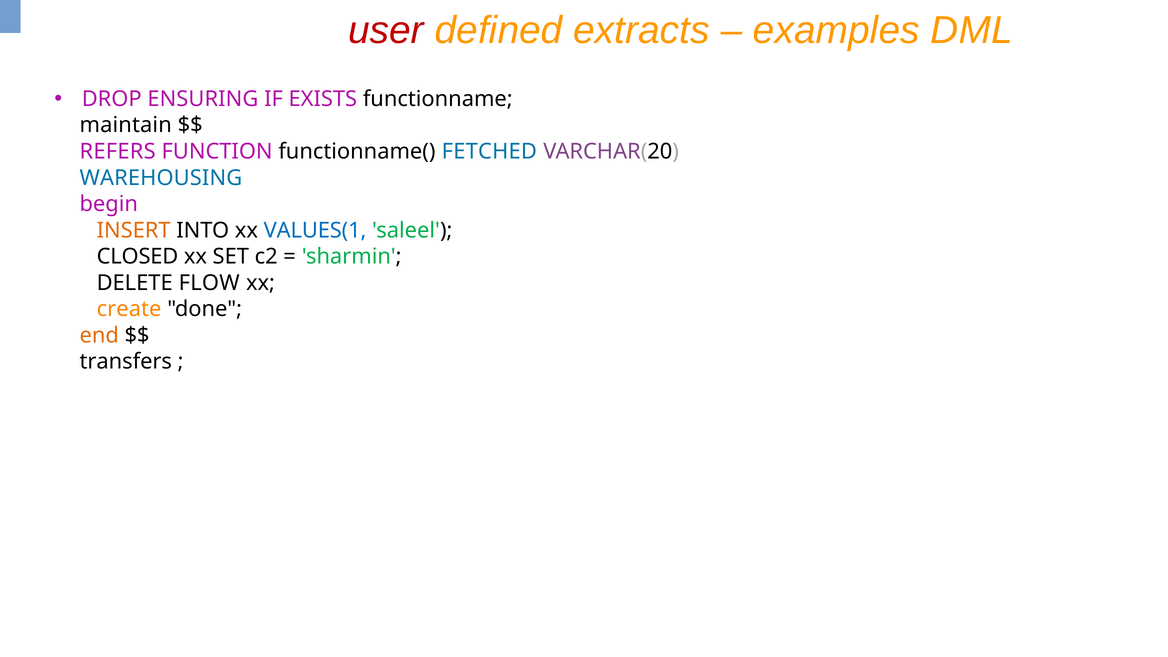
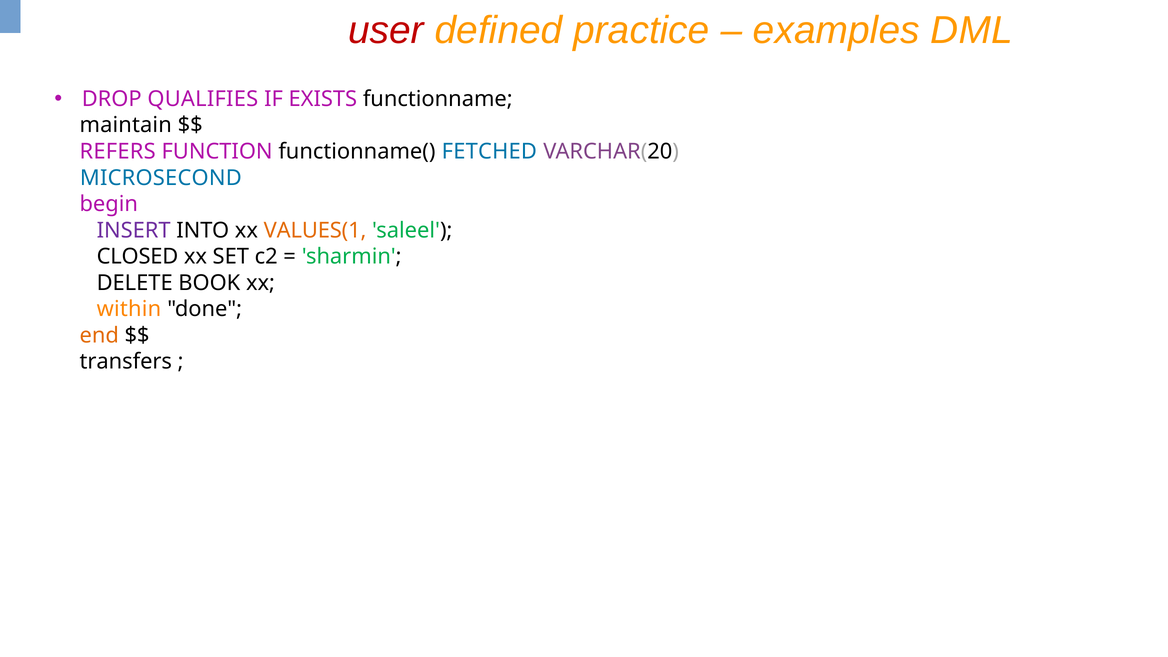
extracts: extracts -> practice
ENSURING: ENSURING -> QUALIFIES
WAREHOUSING: WAREHOUSING -> MICROSECOND
INSERT colour: orange -> purple
VALUES(1 colour: blue -> orange
FLOW: FLOW -> BOOK
create: create -> within
